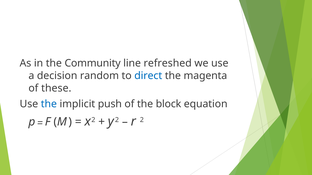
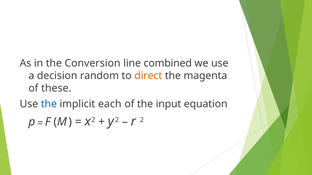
Community: Community -> Conversion
refreshed: refreshed -> combined
direct colour: blue -> orange
push: push -> each
block: block -> input
